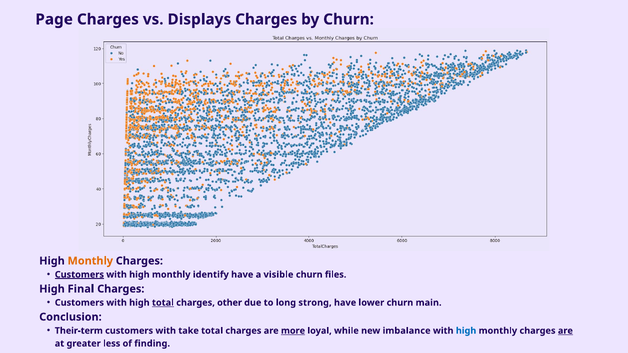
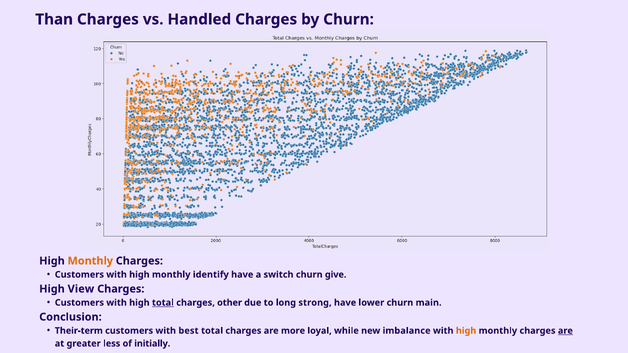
Page: Page -> Than
Displays: Displays -> Handled
Customers at (79, 275) underline: present -> none
visible: visible -> switch
files: files -> give
Final: Final -> View
take: take -> best
more underline: present -> none
high at (466, 331) colour: blue -> orange
finding: finding -> initially
